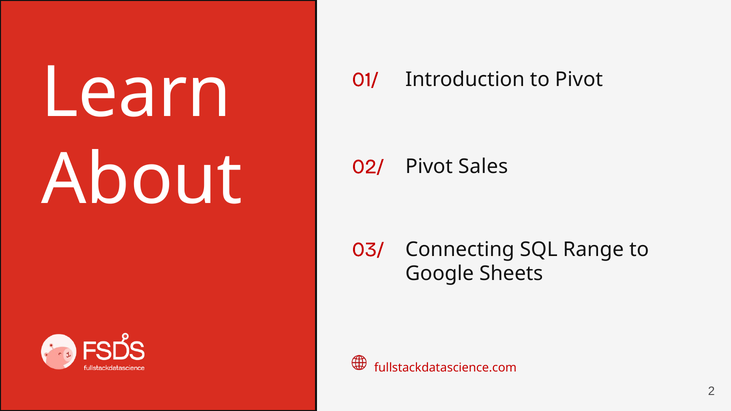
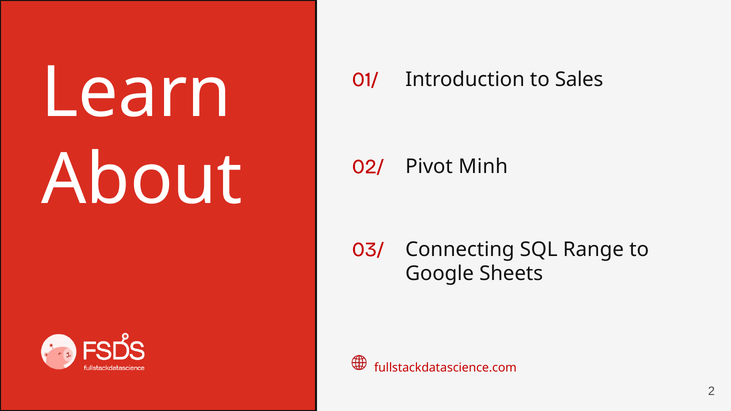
to Pivot: Pivot -> Sales
Sales: Sales -> Minh
